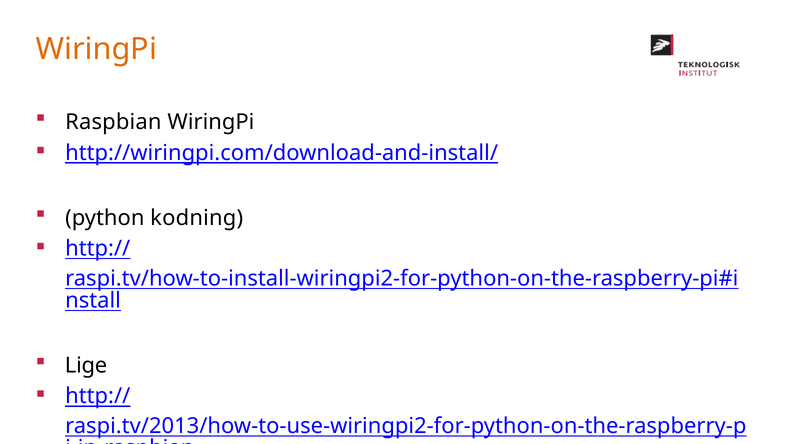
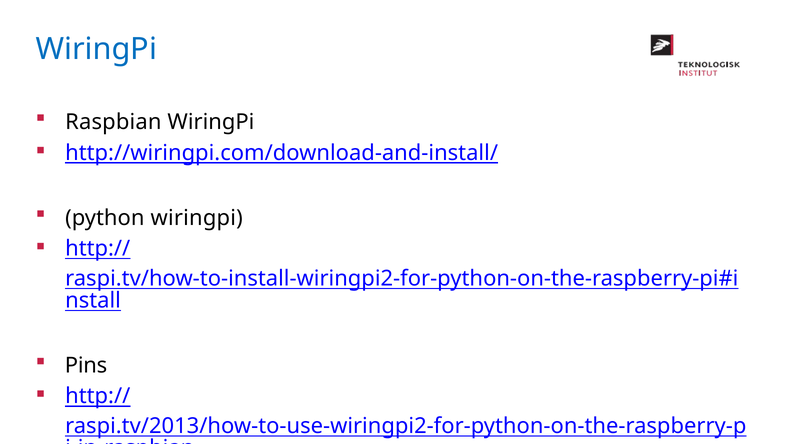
WiringPi at (96, 49) colour: orange -> blue
python kodning: kodning -> wiringpi
Lige: Lige -> Pins
